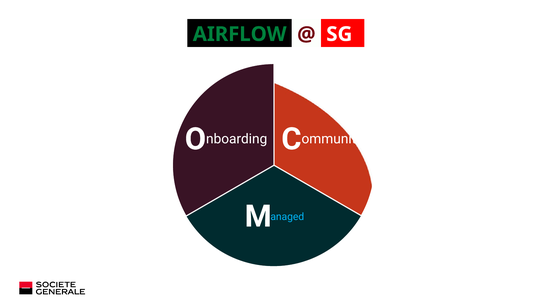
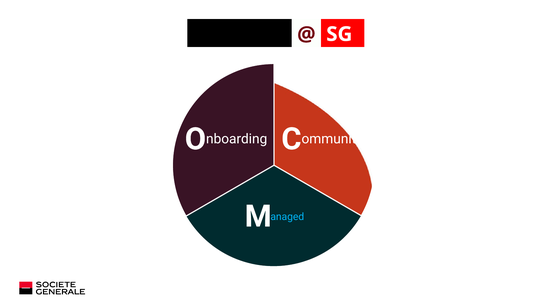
AIRFLOW colour: green -> black
